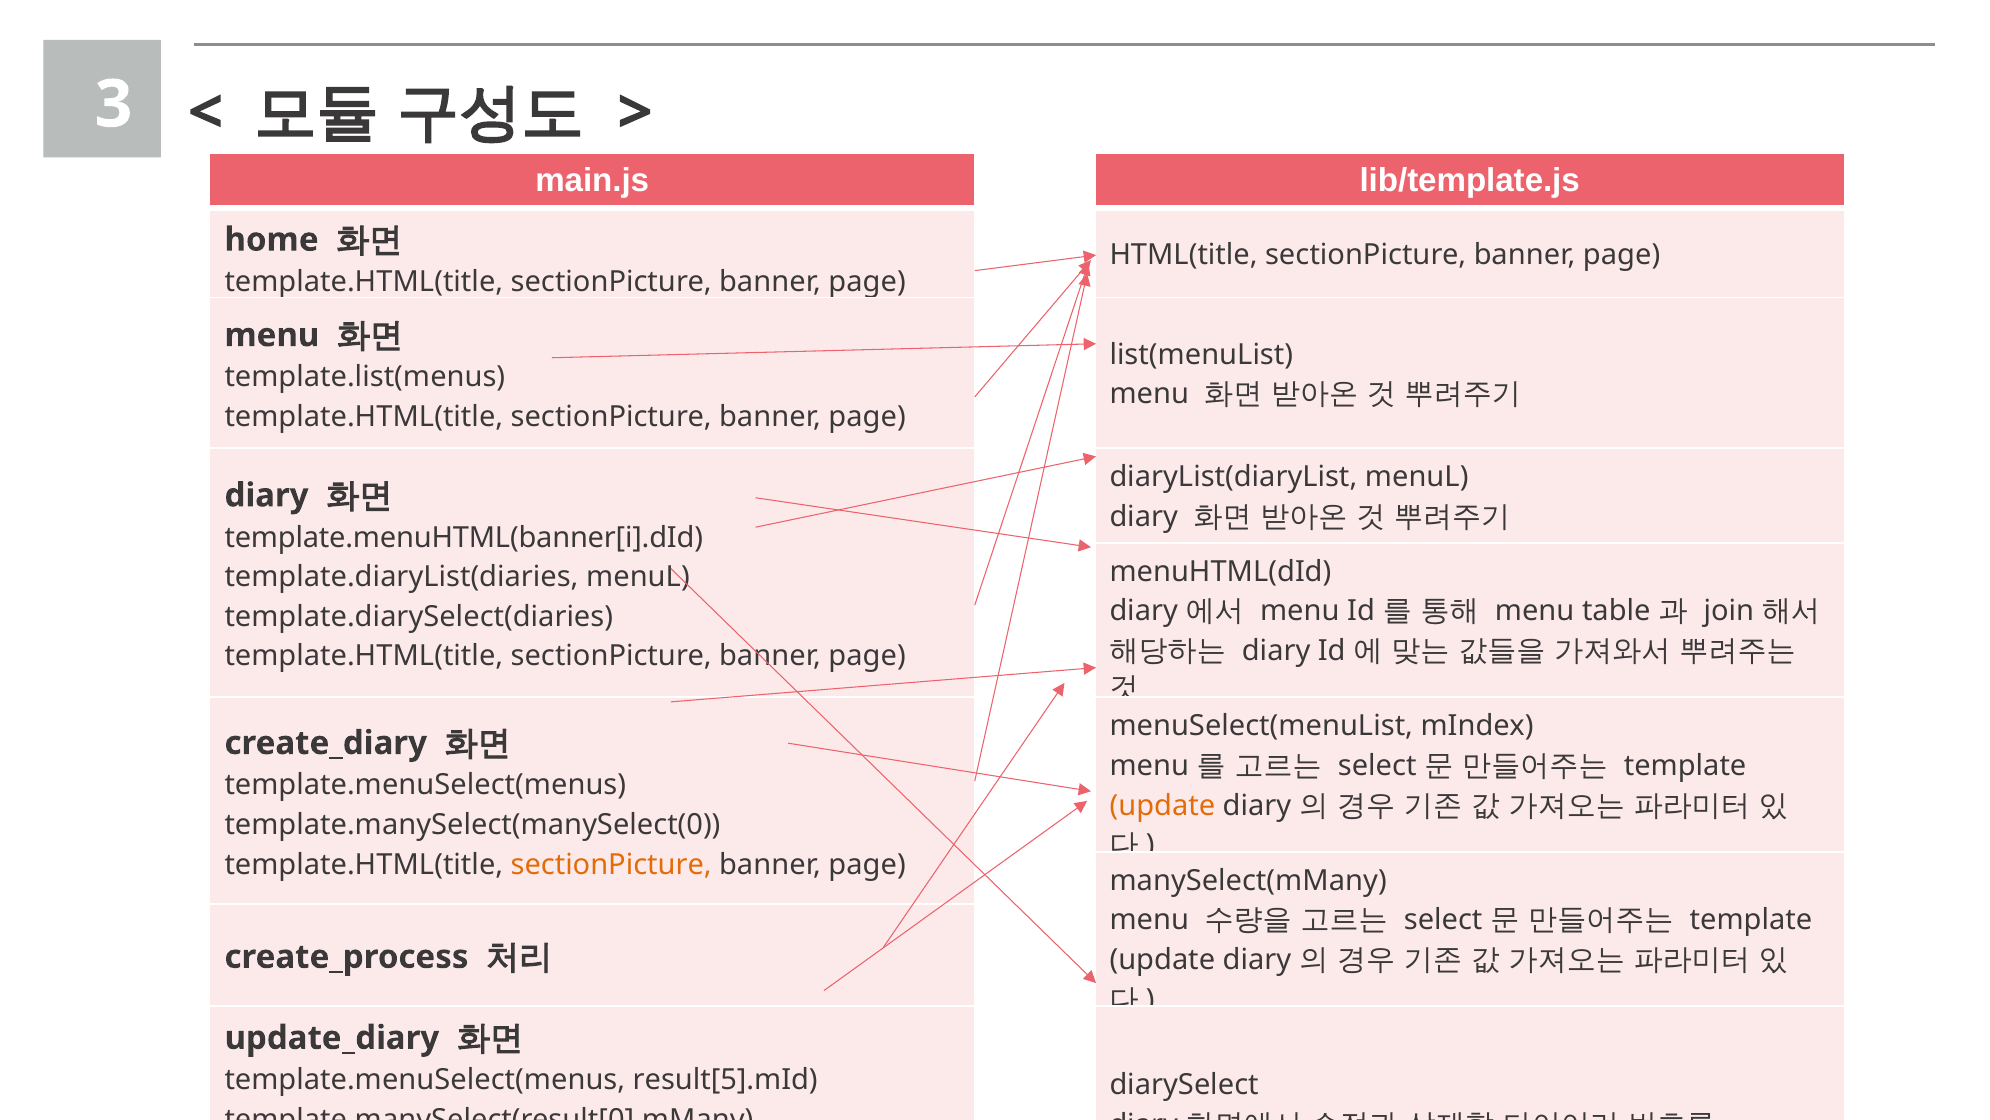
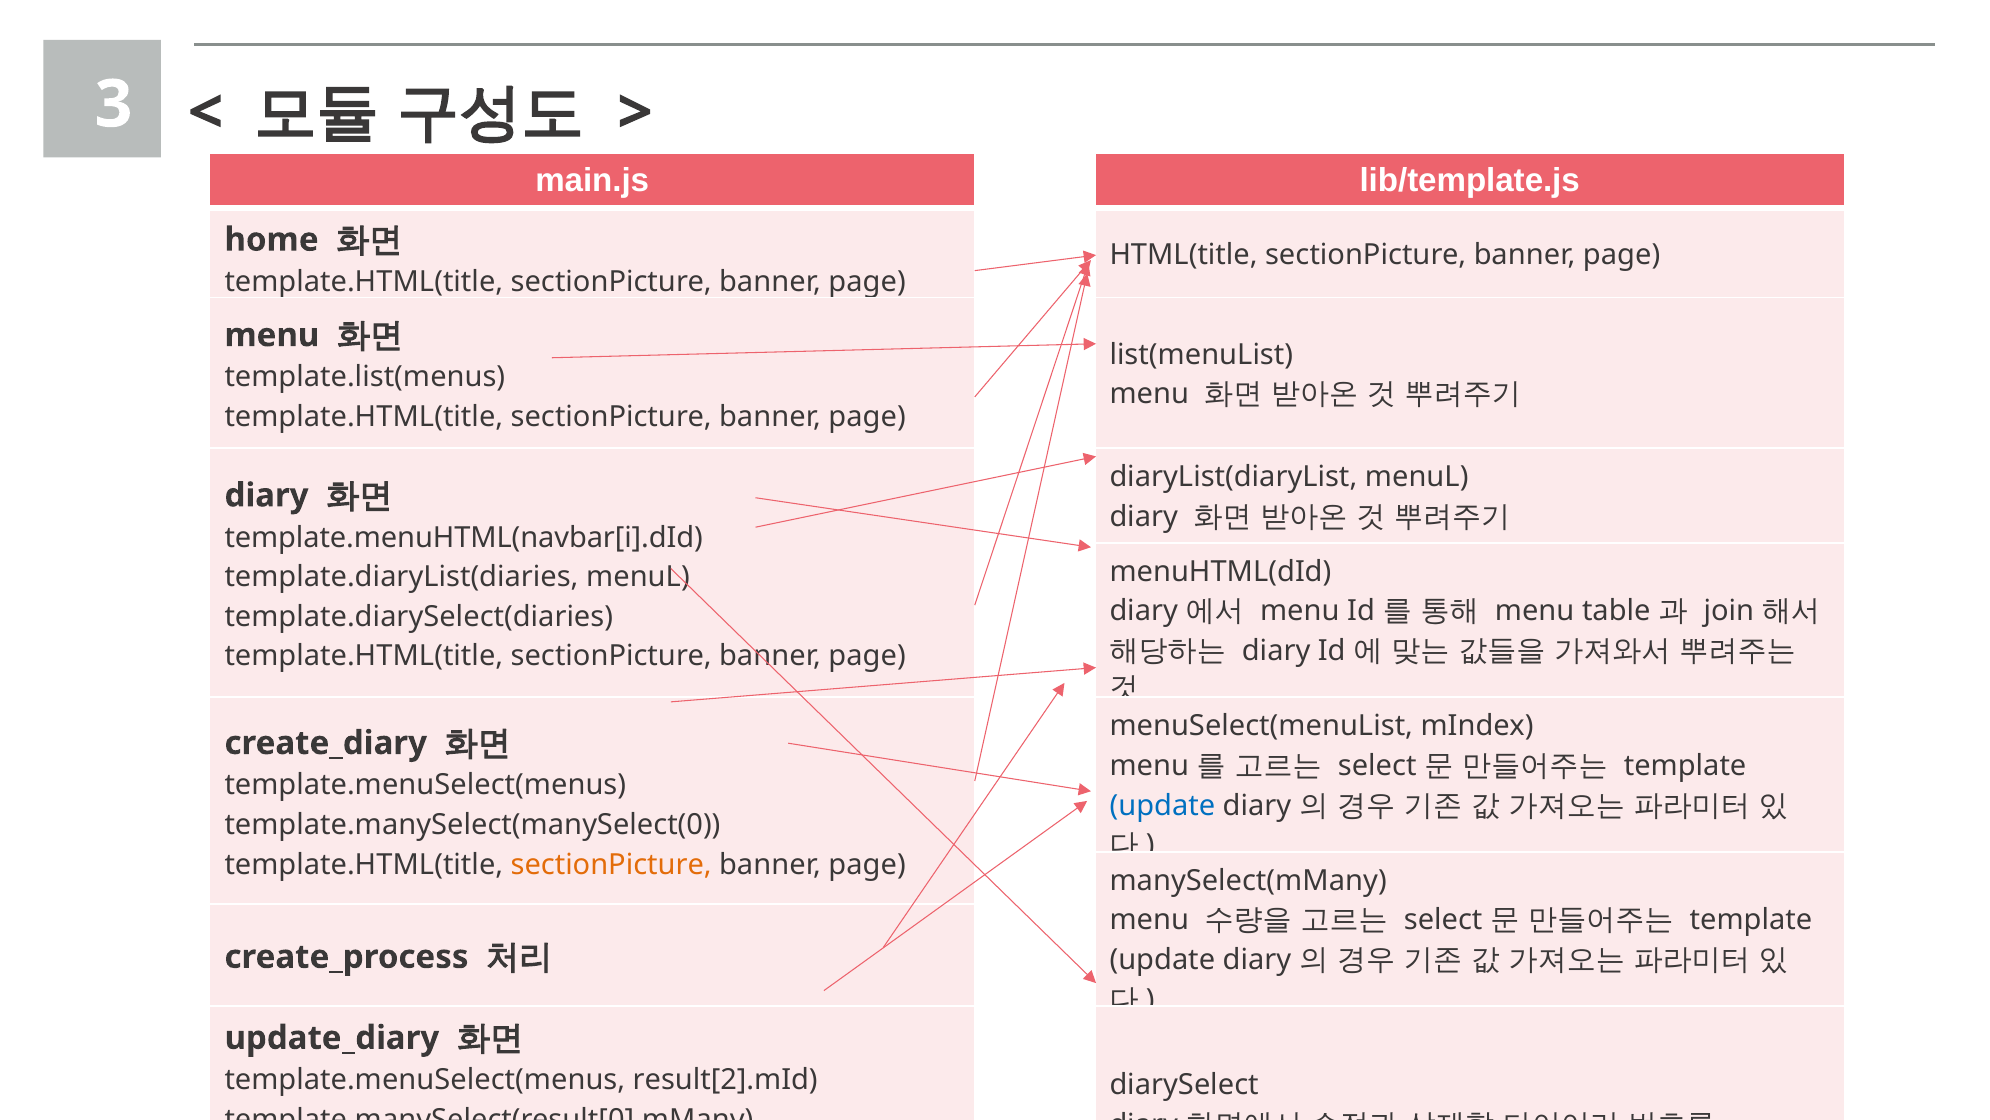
template.menuHTML(banner[i].dId: template.menuHTML(banner[i].dId -> template.menuHTML(navbar[i].dId
update at (1162, 805) colour: orange -> blue
result[5].mId: result[5].mId -> result[2].mId
